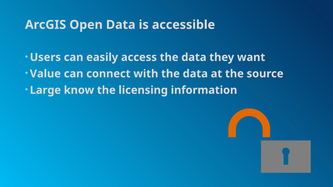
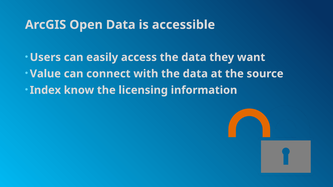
Large: Large -> Index
